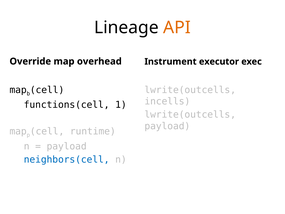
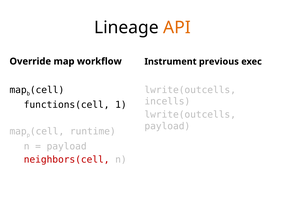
overhead: overhead -> workflow
executor: executor -> previous
neighbors(cell colour: blue -> red
